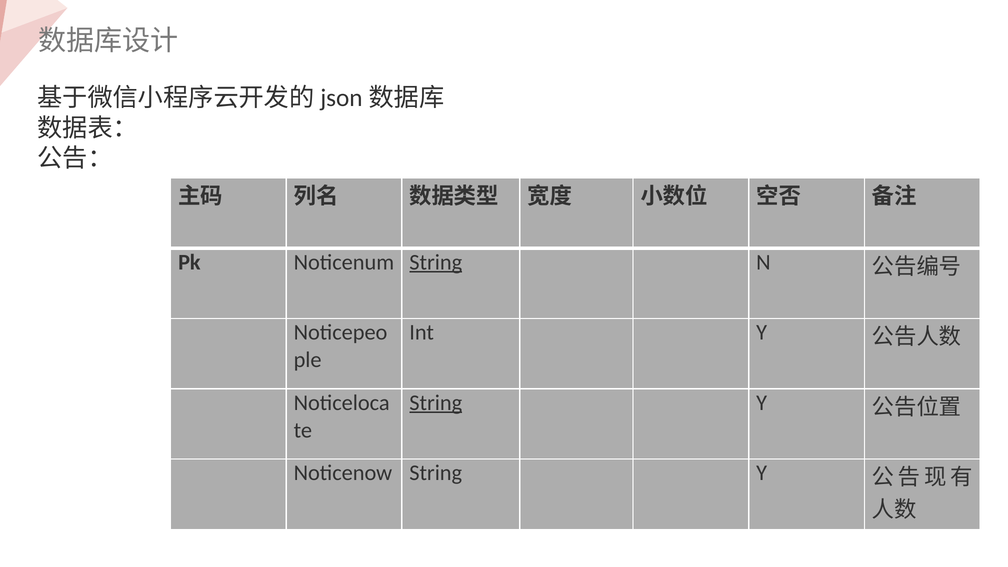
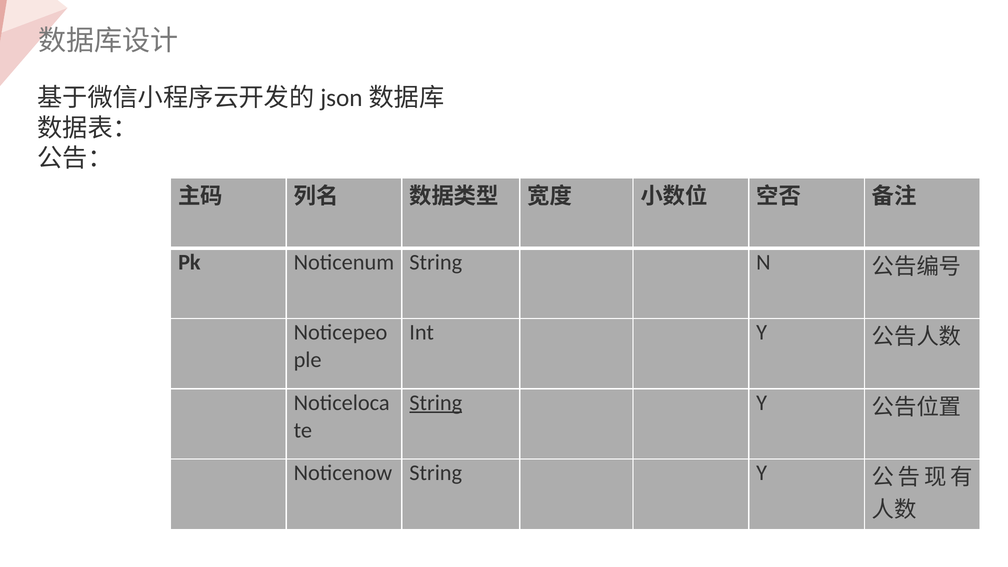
String at (436, 262) underline: present -> none
